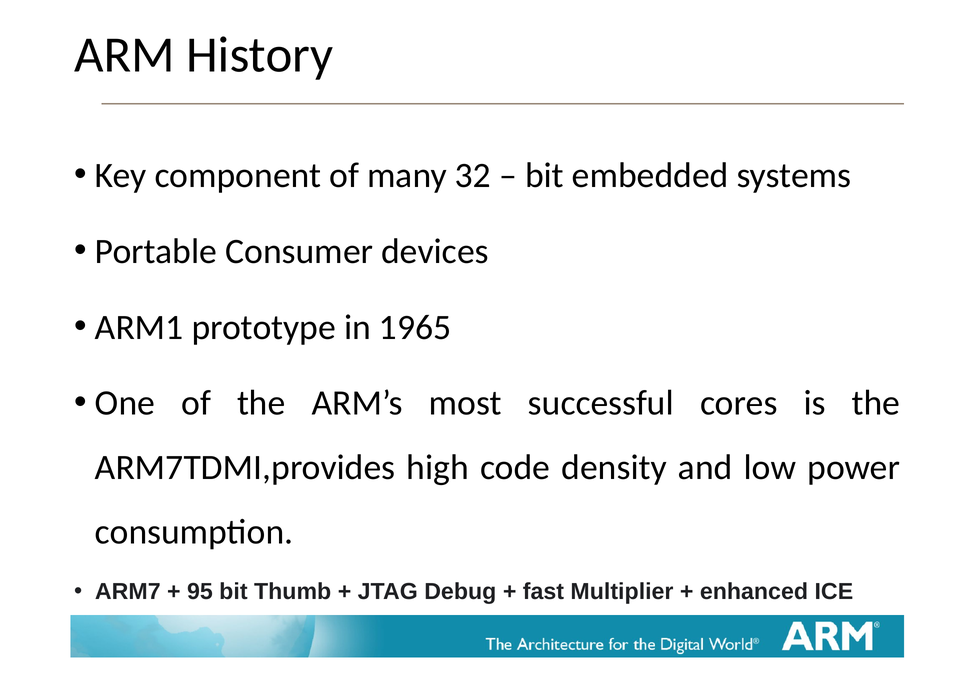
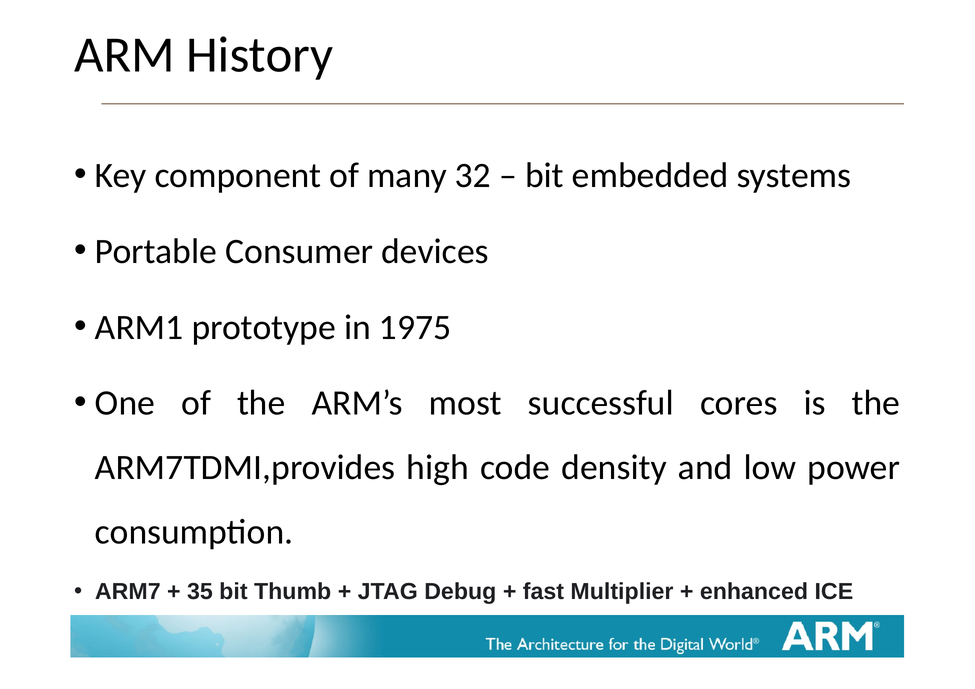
1965: 1965 -> 1975
95: 95 -> 35
